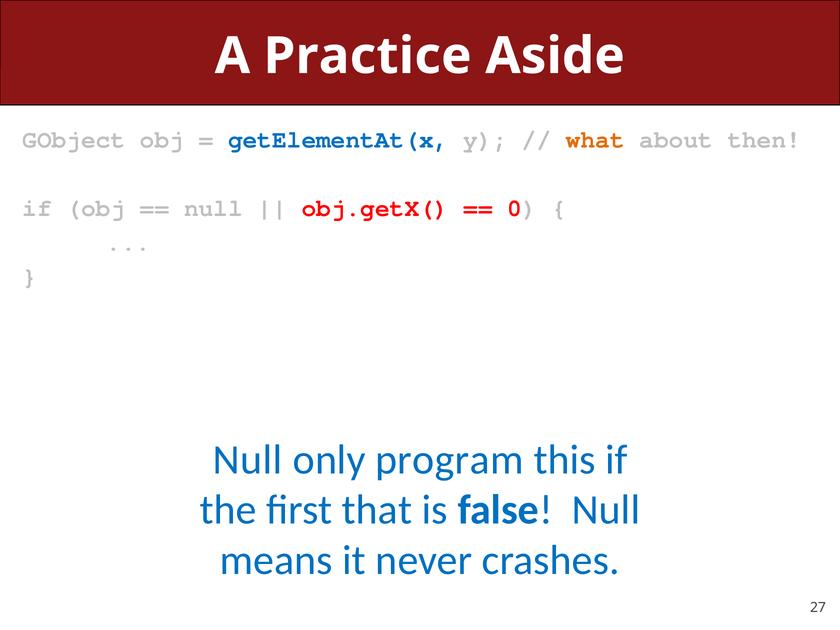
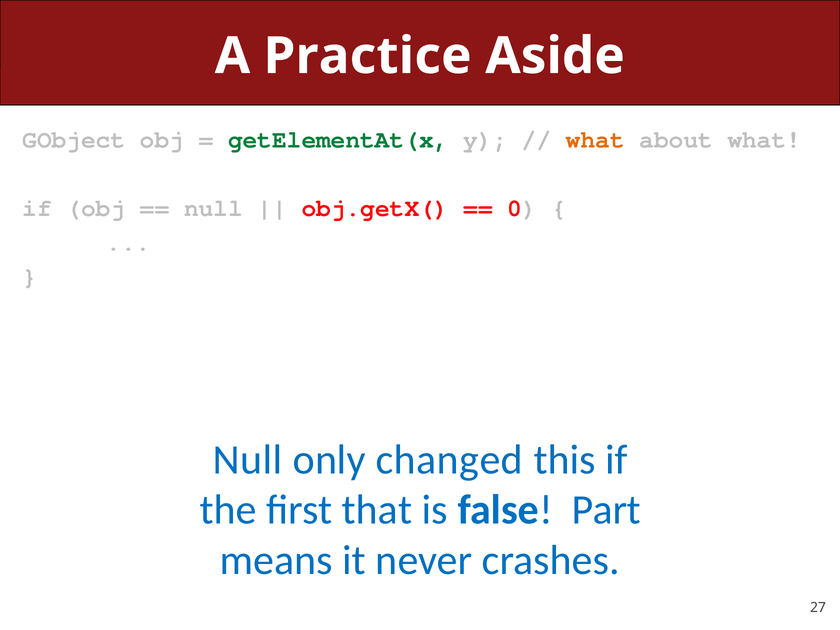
getElementAt(x colour: blue -> green
about then: then -> what
program: program -> changed
false Null: Null -> Part
